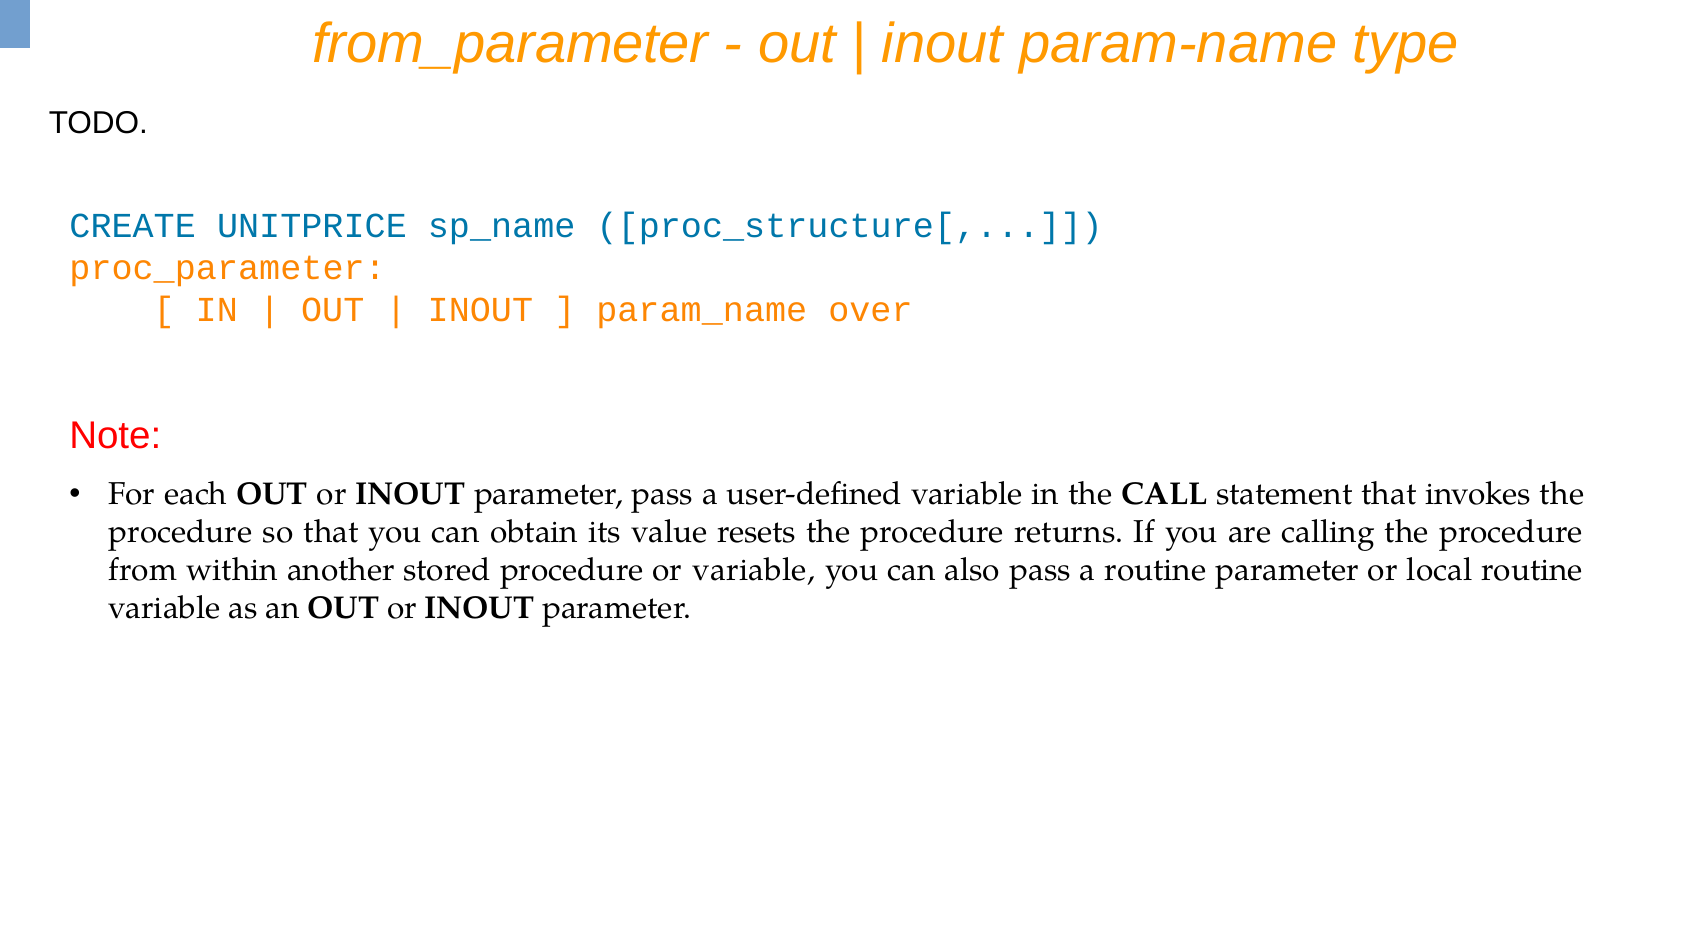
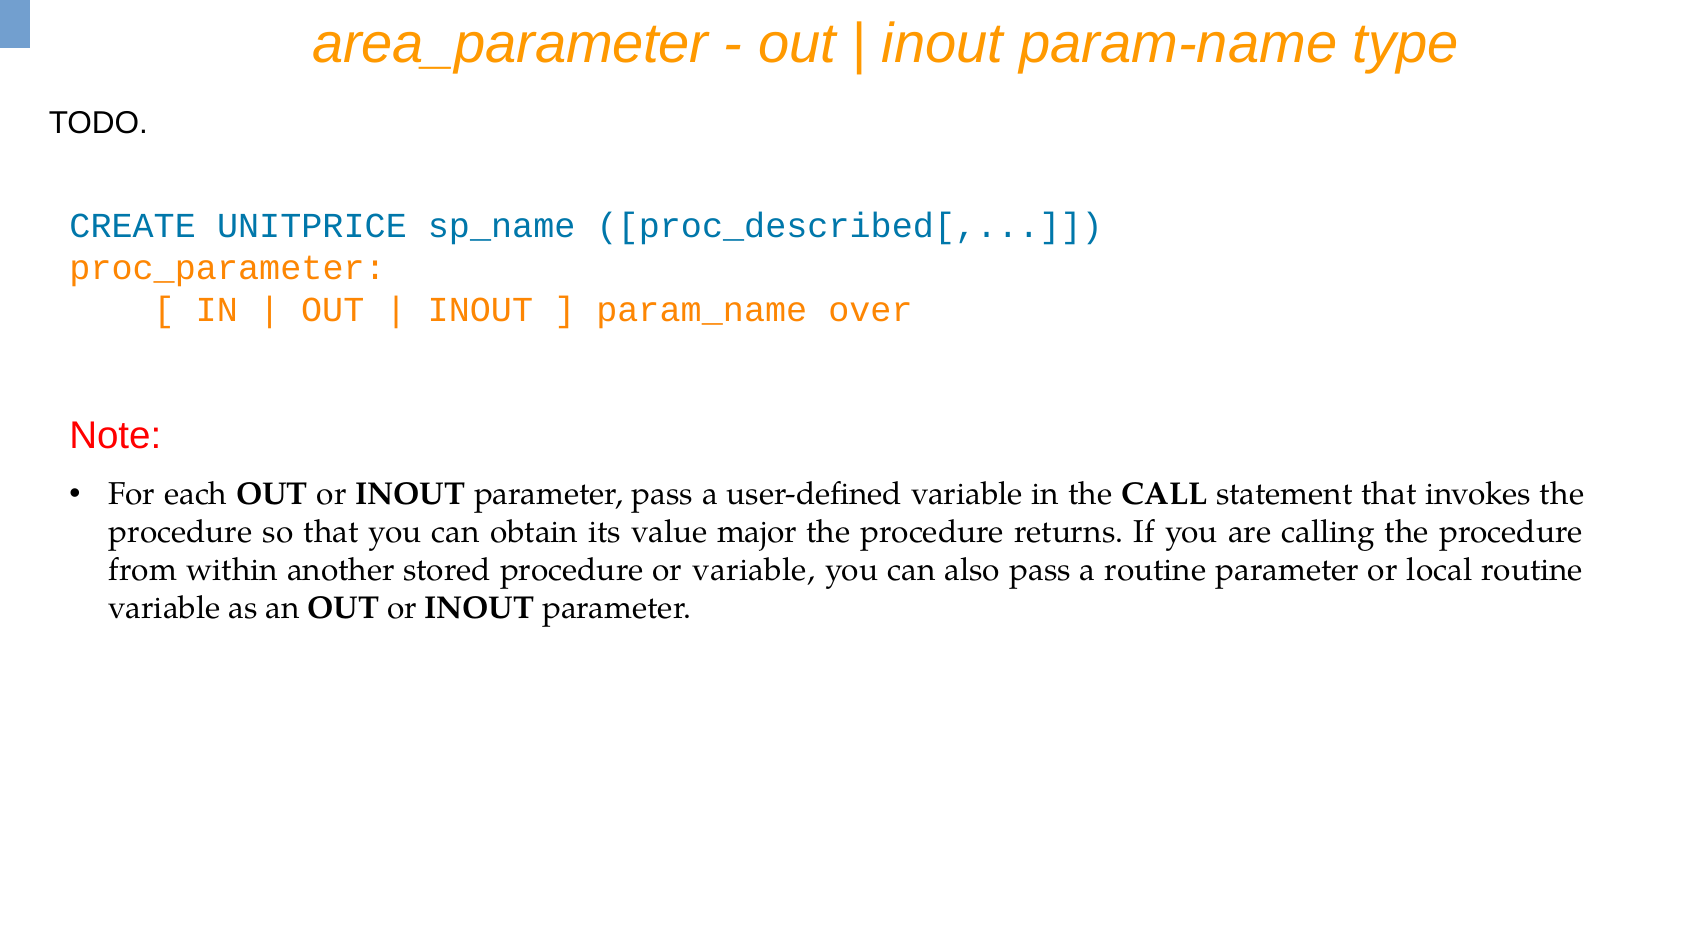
from_parameter: from_parameter -> area_parameter
proc_structure[: proc_structure[ -> proc_described[
resets: resets -> major
